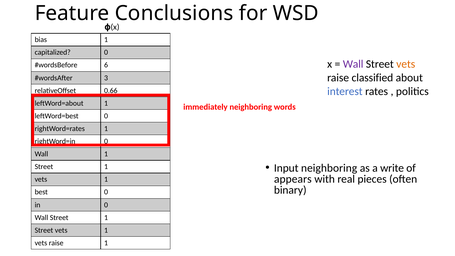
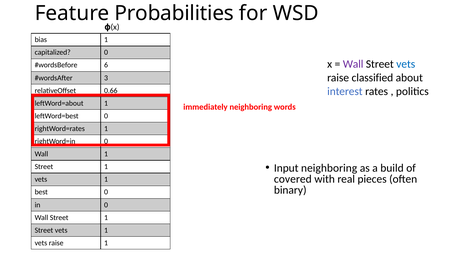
Conclusions: Conclusions -> Probabilities
vets at (406, 64) colour: orange -> blue
write: write -> build
appears: appears -> covered
